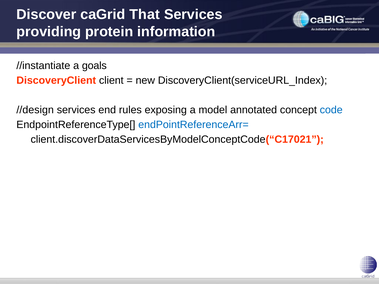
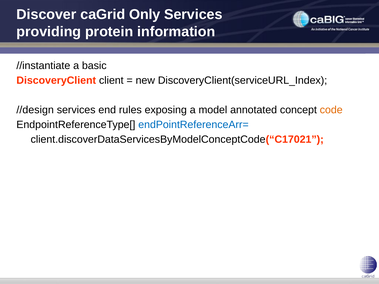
That: That -> Only
goals: goals -> basic
code colour: blue -> orange
